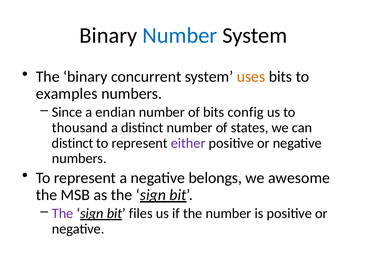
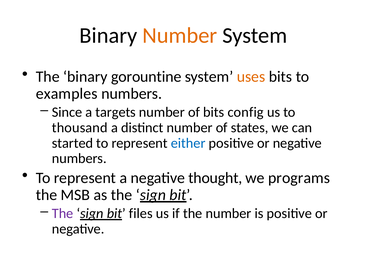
Number at (180, 36) colour: blue -> orange
concurrent: concurrent -> gorountine
endian: endian -> targets
distinct at (72, 143): distinct -> started
either colour: purple -> blue
belongs: belongs -> thought
awesome: awesome -> programs
